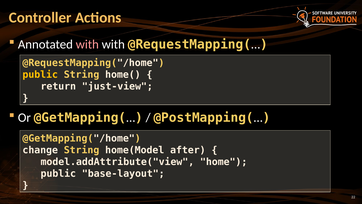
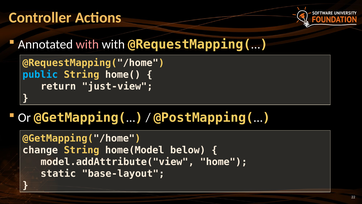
public at (40, 74) colour: yellow -> light blue
after: after -> below
public at (58, 173): public -> static
